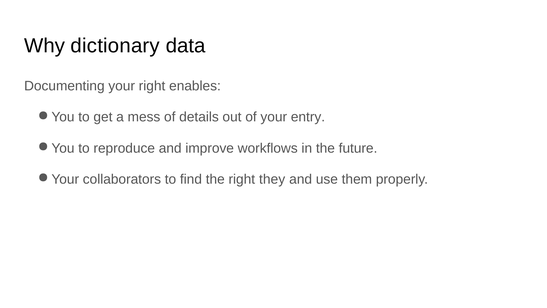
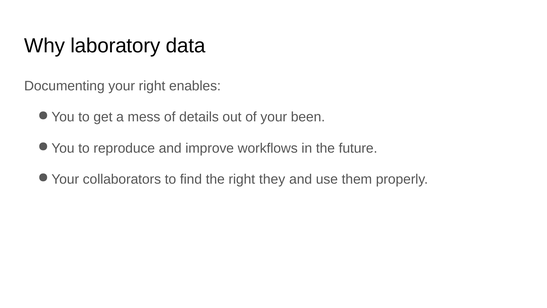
dictionary: dictionary -> laboratory
entry: entry -> been
